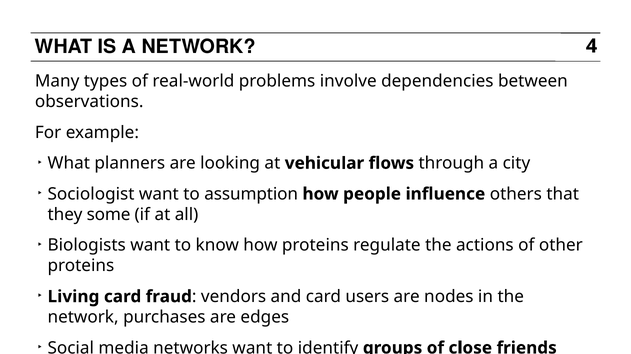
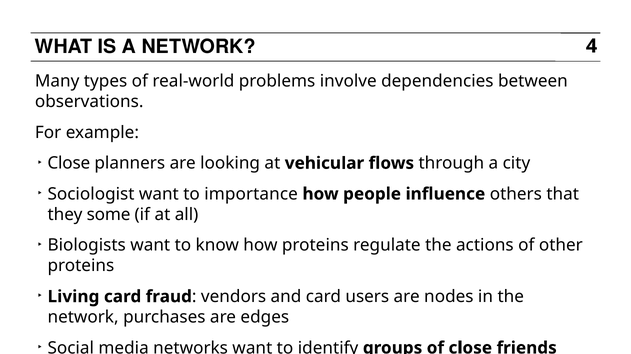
What at (69, 163): What -> Close
assumption: assumption -> importance
